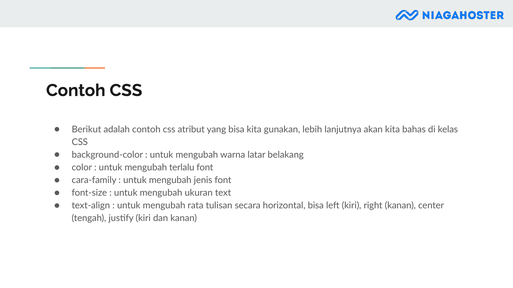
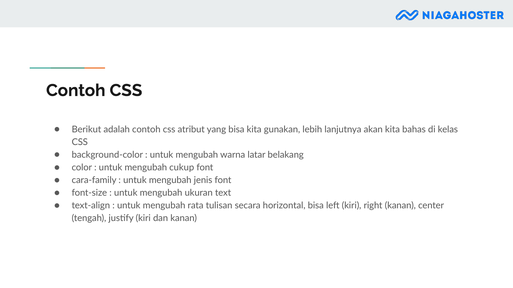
terlalu: terlalu -> cukup
